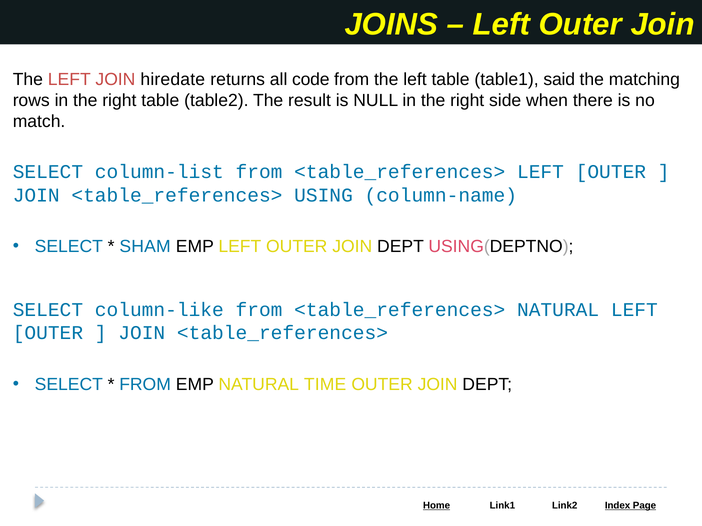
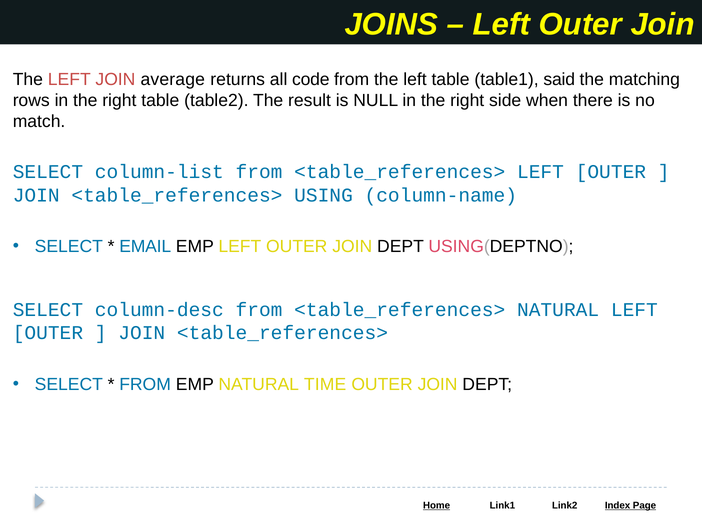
hiredate: hiredate -> average
SHAM: SHAM -> EMAIL
column-like: column-like -> column-desc
